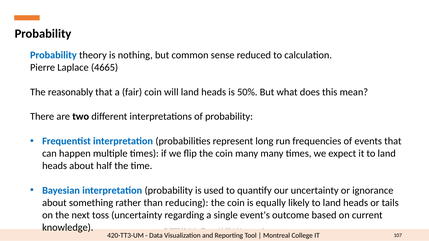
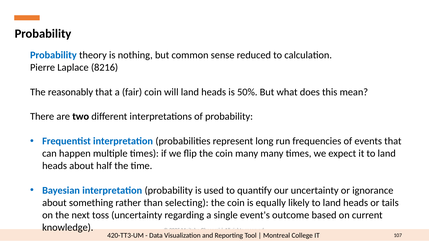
4665: 4665 -> 8216
reducing: reducing -> selecting
